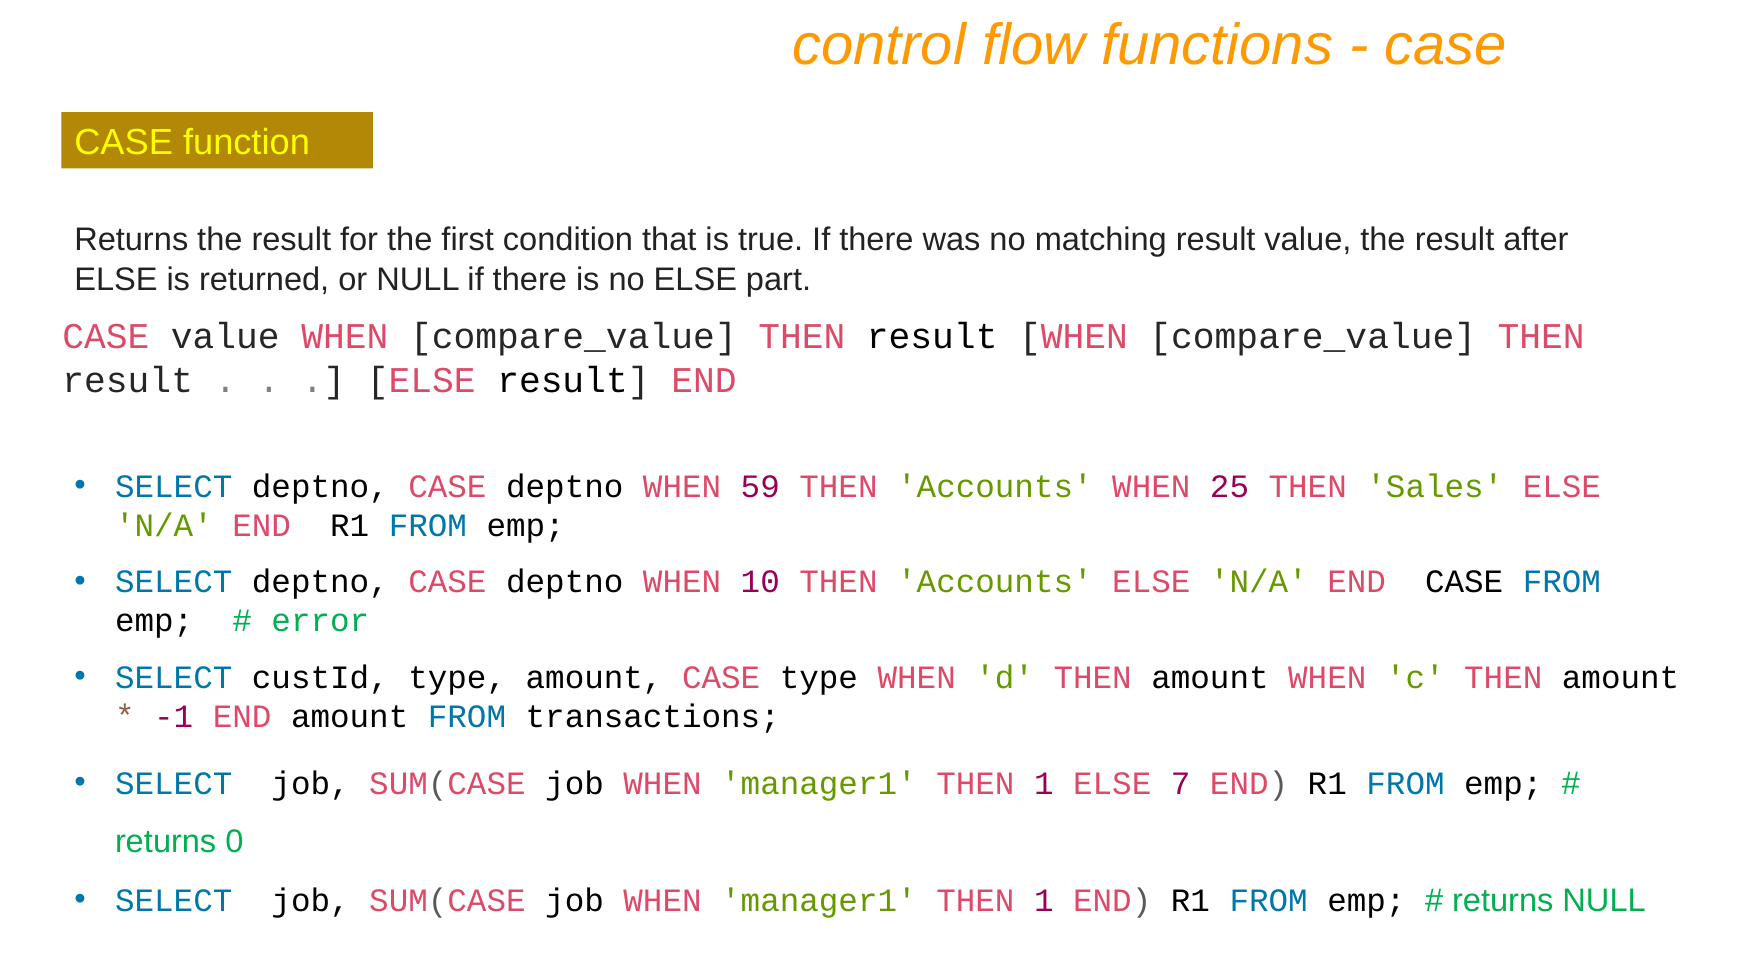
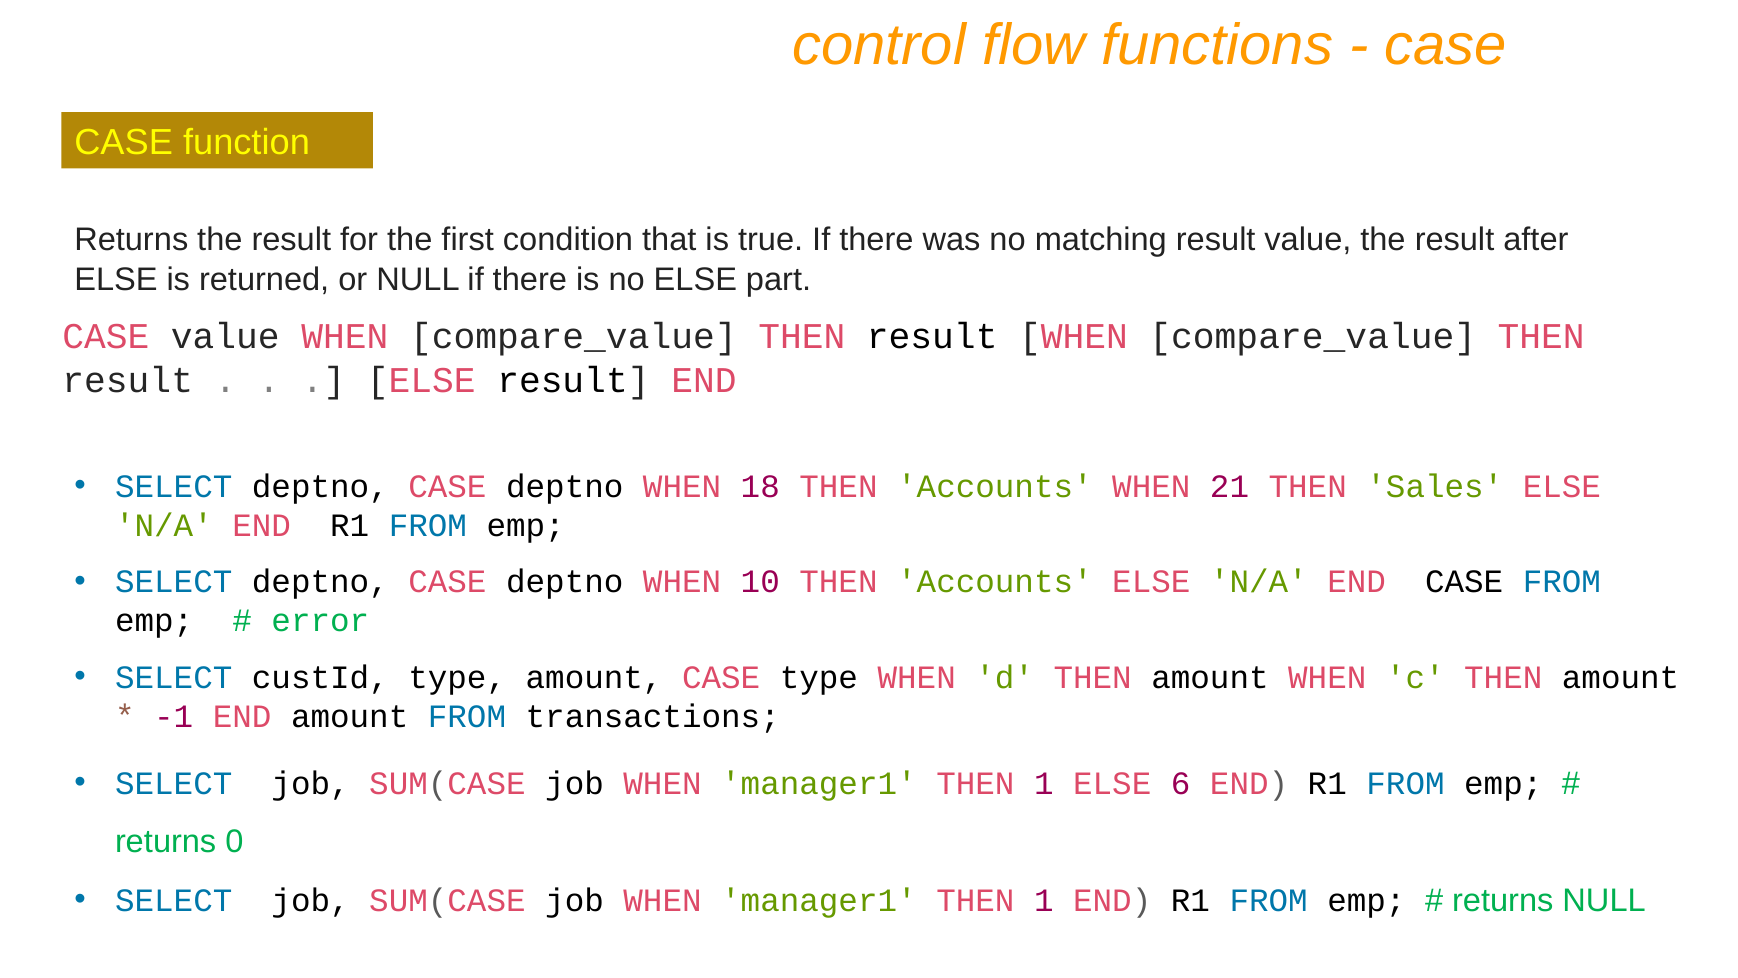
59: 59 -> 18
25: 25 -> 21
7: 7 -> 6
